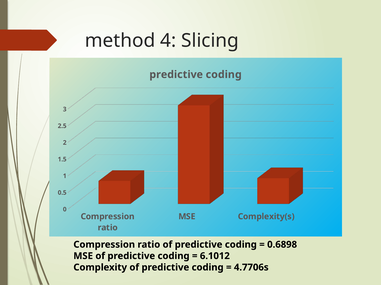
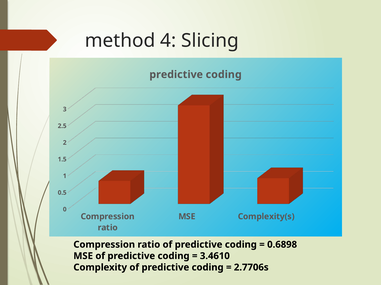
6.1012: 6.1012 -> 3.4610
4.7706s: 4.7706s -> 2.7706s
